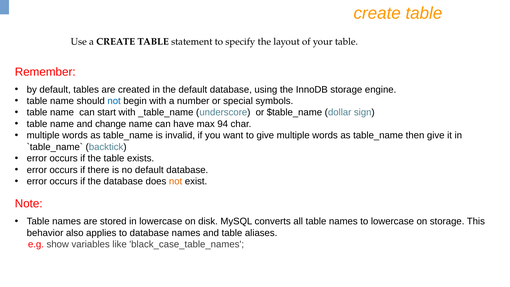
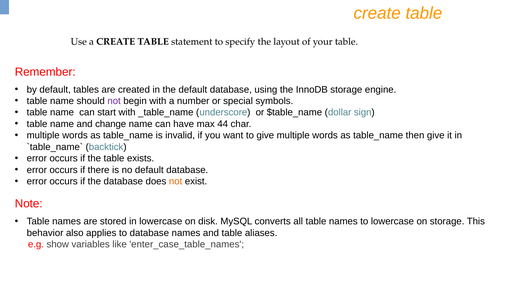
not at (114, 101) colour: blue -> purple
94: 94 -> 44
black_case_table_names: black_case_table_names -> enter_case_table_names
